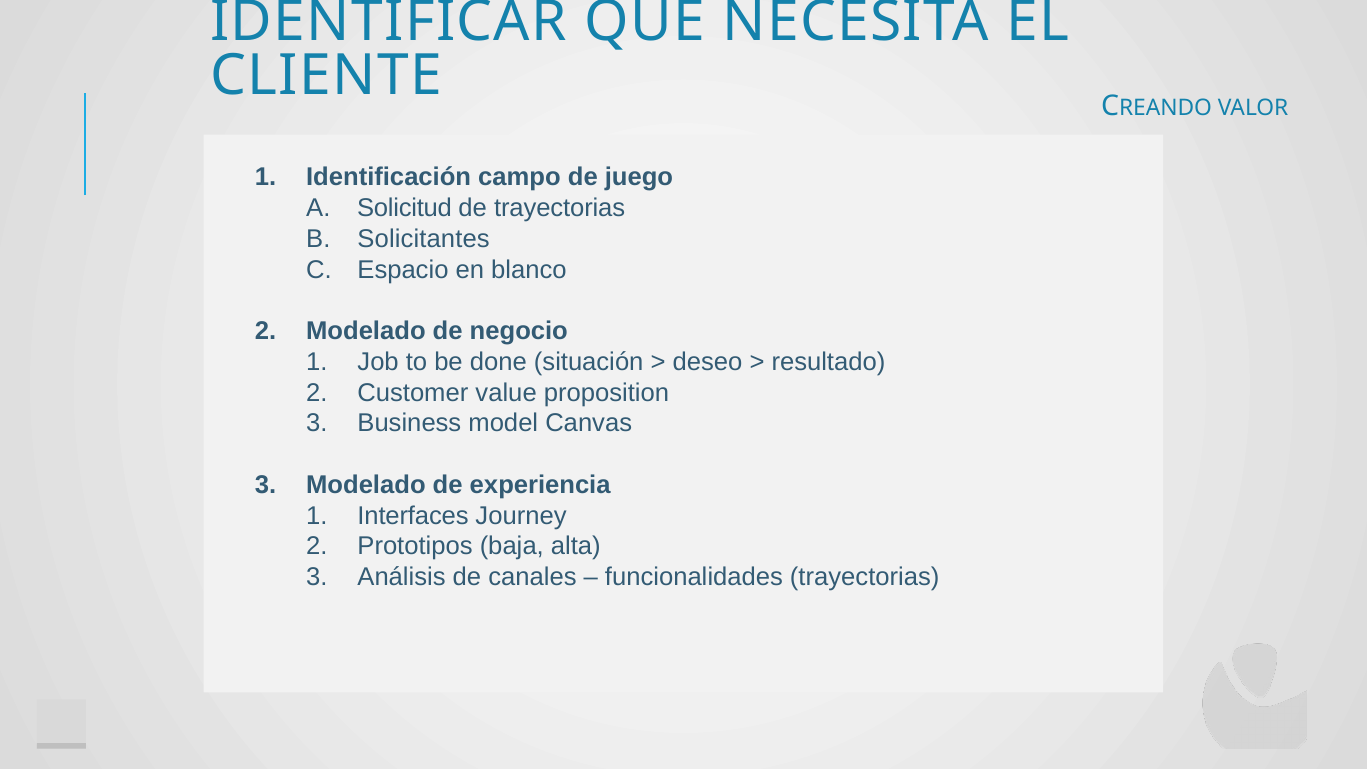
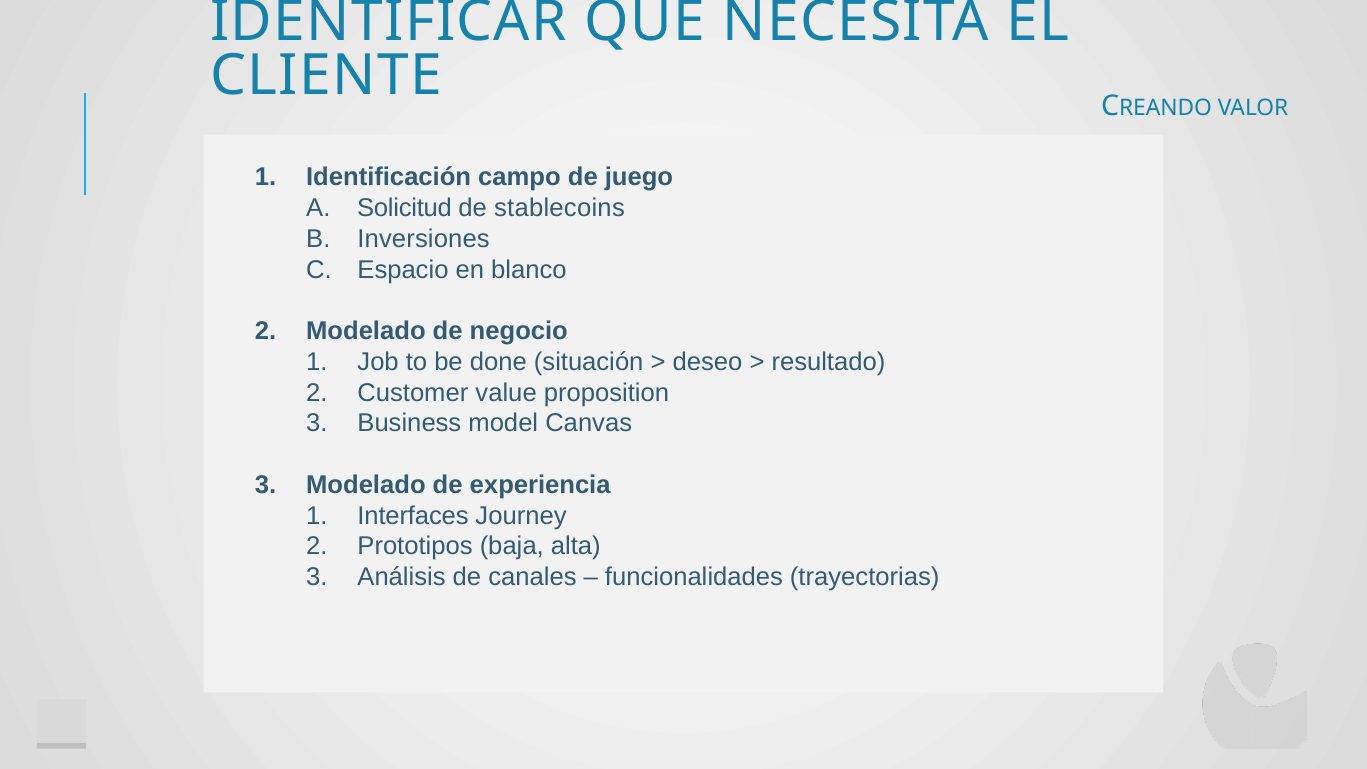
de trayectorias: trayectorias -> stablecoins
Solicitantes: Solicitantes -> Inversiones
